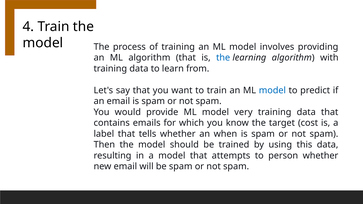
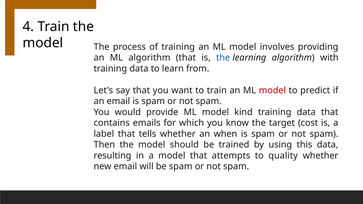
model at (272, 90) colour: blue -> red
very: very -> kind
person: person -> quality
